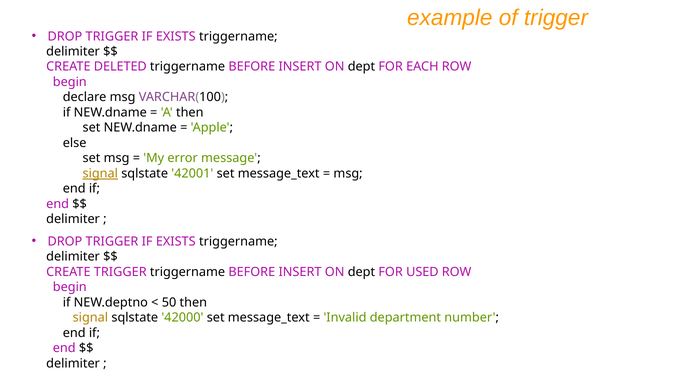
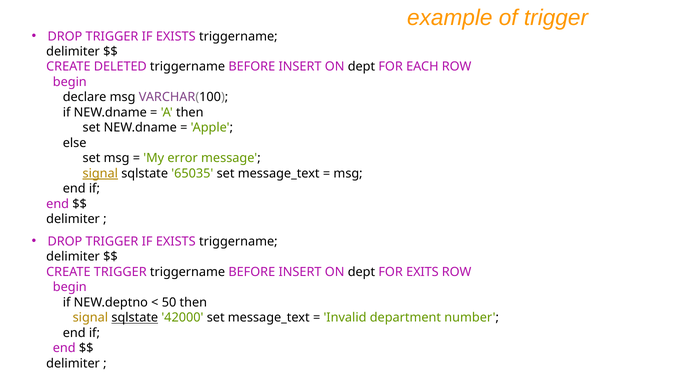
42001: 42001 -> 65035
USED: USED -> EXITS
sqlstate at (135, 318) underline: none -> present
